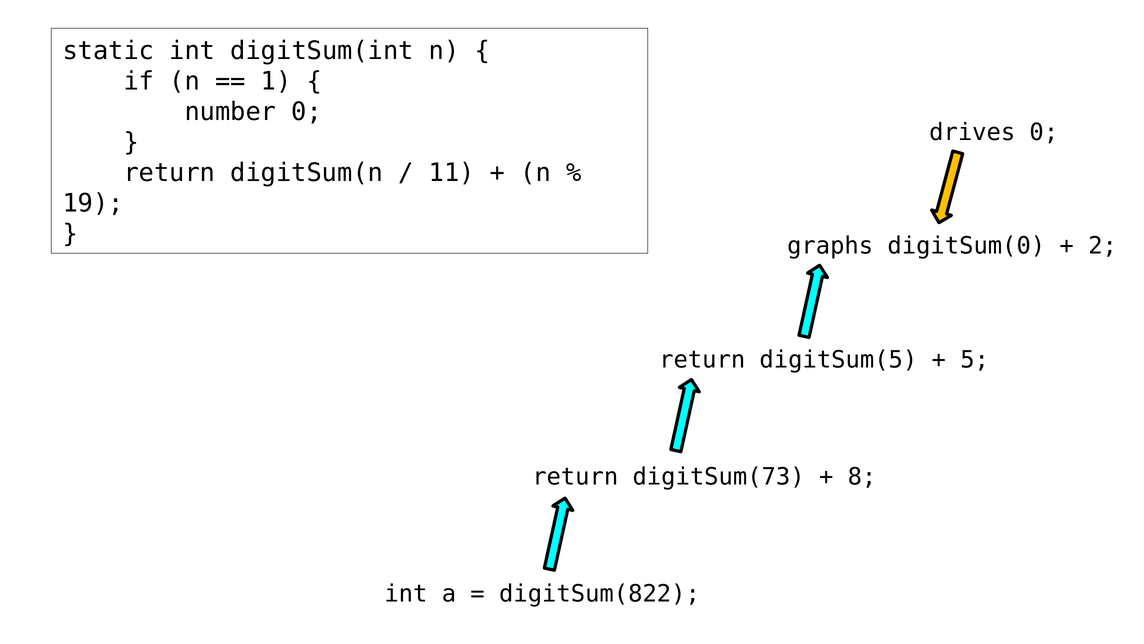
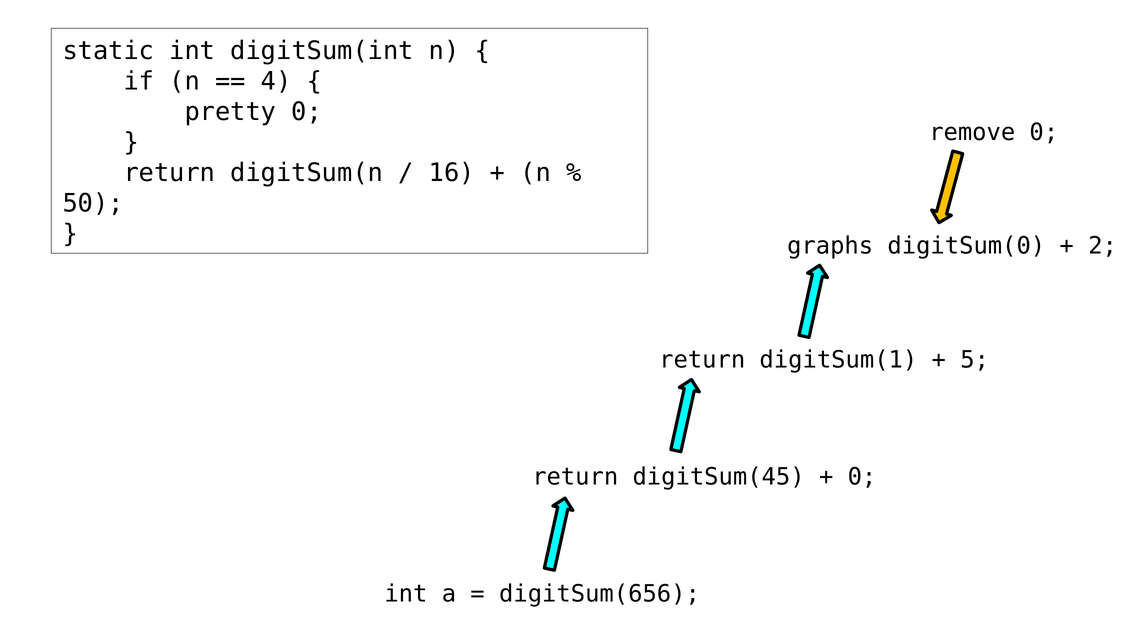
1: 1 -> 4
number: number -> pretty
drives: drives -> remove
11: 11 -> 16
19: 19 -> 50
digitSum(5: digitSum(5 -> digitSum(1
digitSum(73: digitSum(73 -> digitSum(45
8 at (862, 477): 8 -> 0
digitSum(822: digitSum(822 -> digitSum(656
